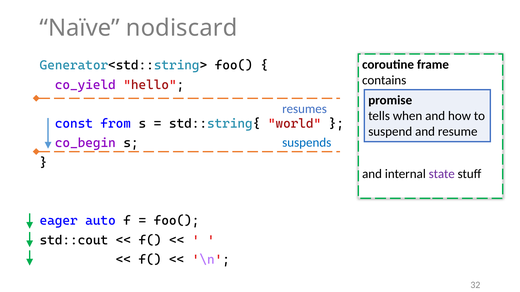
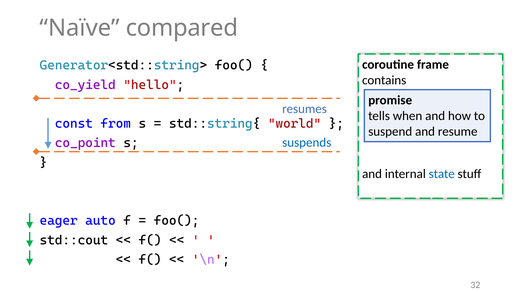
nodiscard: nodiscard -> compared
co_begin: co_begin -> co_point
state colour: purple -> blue
